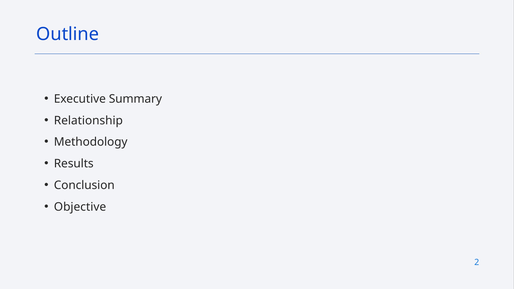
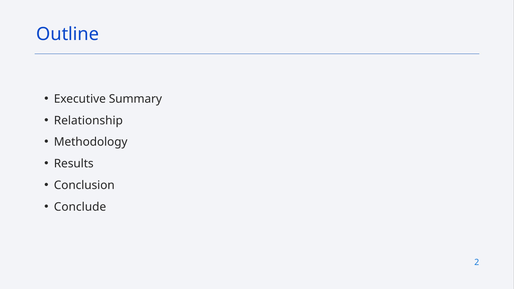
Objective: Objective -> Conclude
